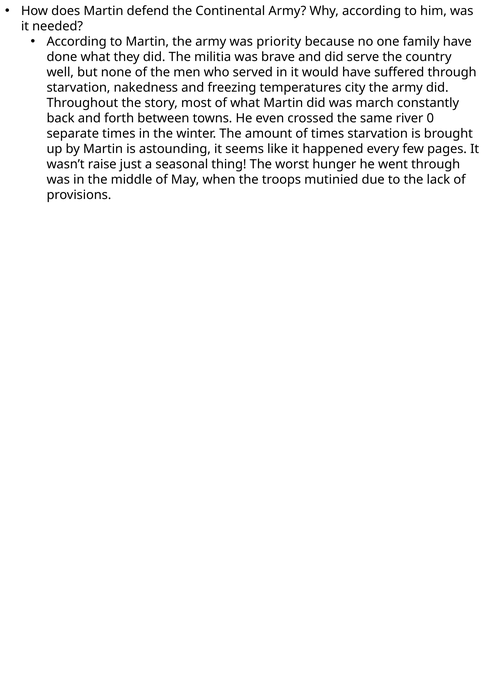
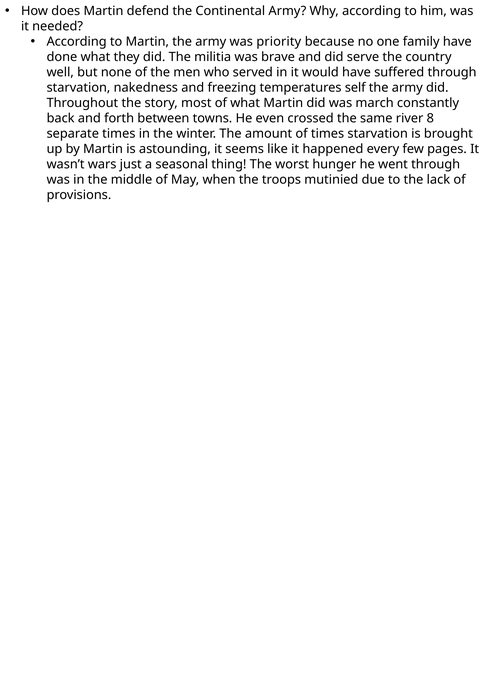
city: city -> self
0: 0 -> 8
raise: raise -> wars
